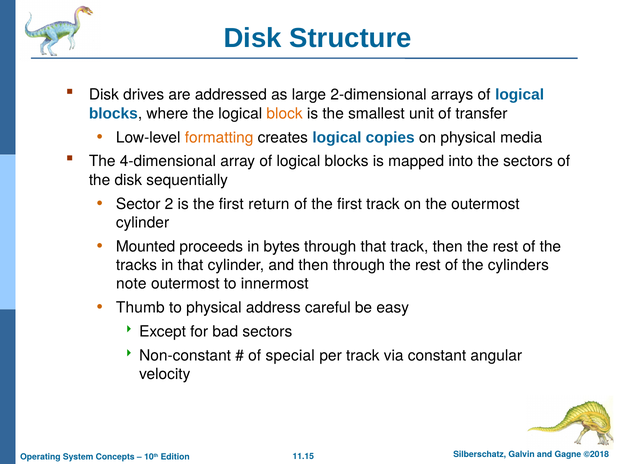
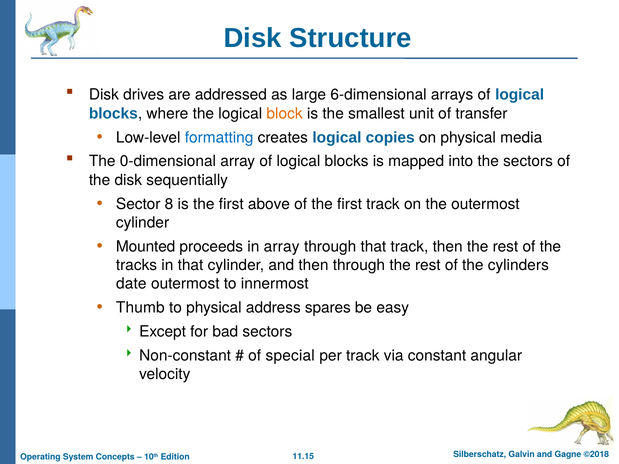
2-dimensional: 2-dimensional -> 6-dimensional
formatting colour: orange -> blue
4-dimensional: 4-dimensional -> 0-dimensional
2: 2 -> 8
return: return -> above
in bytes: bytes -> array
note: note -> date
careful: careful -> spares
